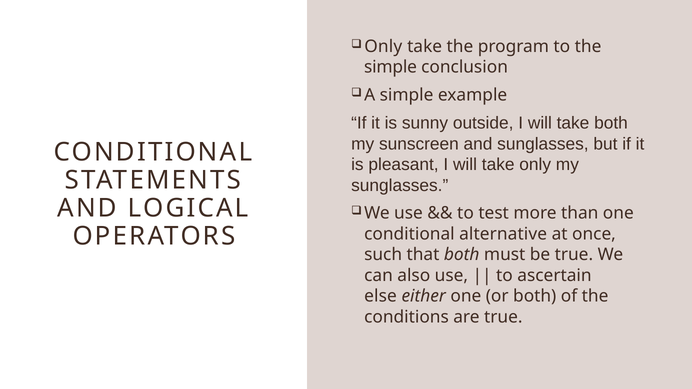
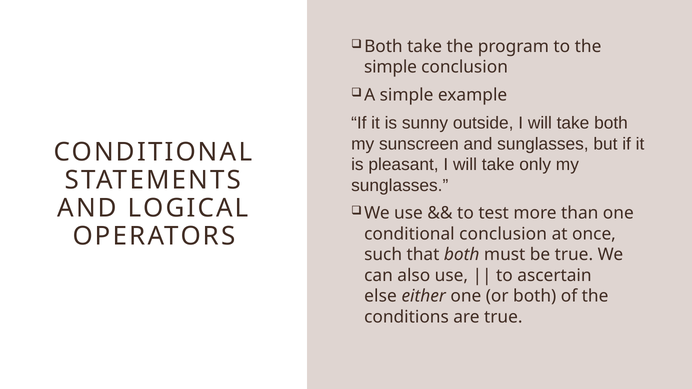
Only at (383, 46): Only -> Both
conditional alternative: alternative -> conclusion
